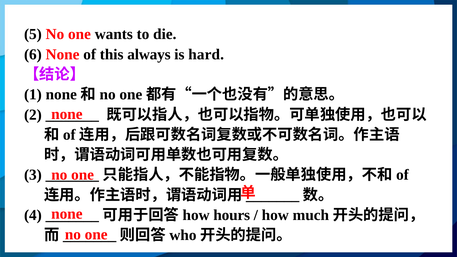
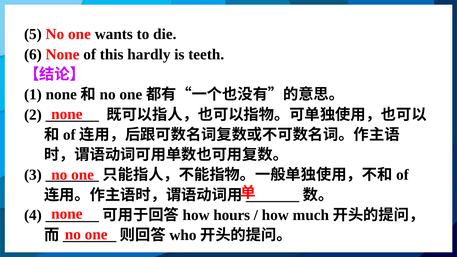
always: always -> hardly
hard: hard -> teeth
